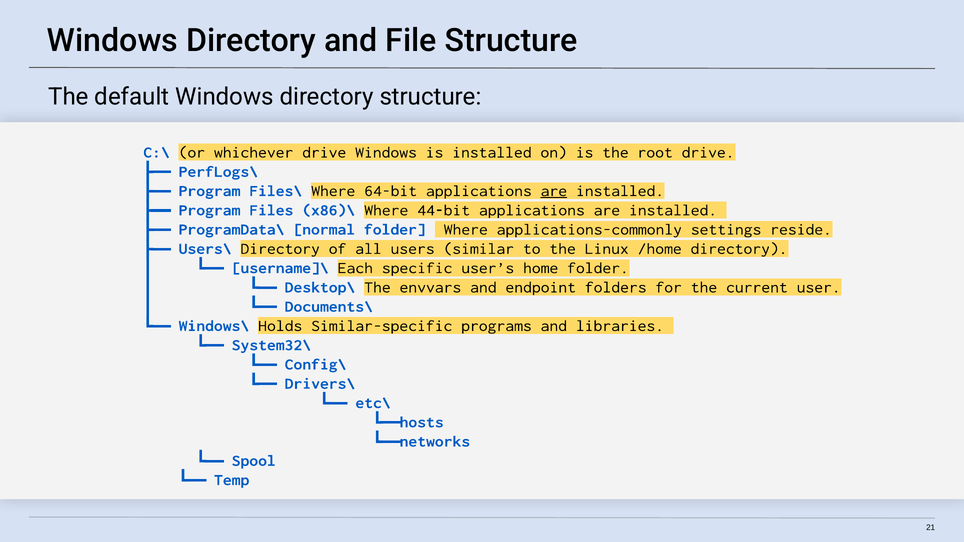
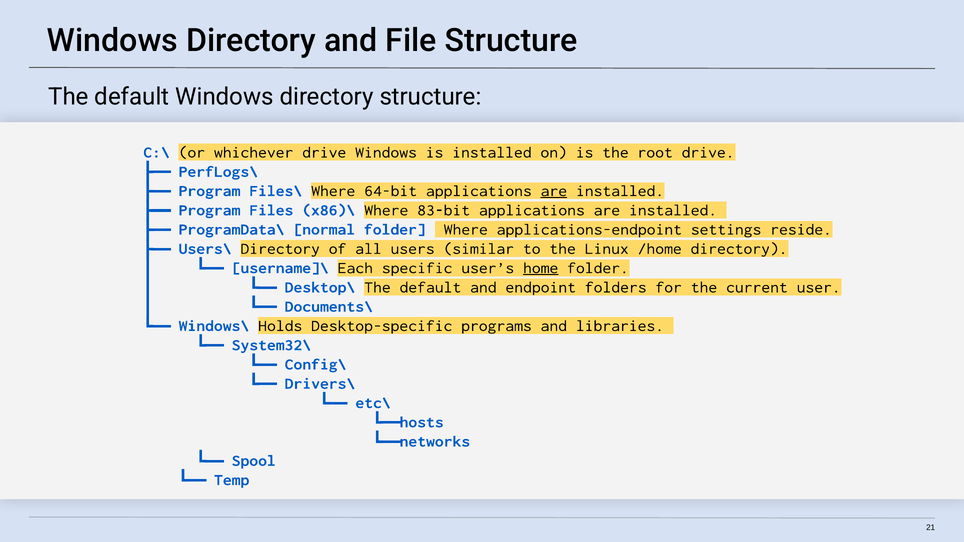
44-bit: 44-bit -> 83-bit
applications-commonly: applications-commonly -> applications-endpoint
home underline: none -> present
Desktop\ The envvars: envvars -> default
Similar-specific: Similar-specific -> Desktop-specific
